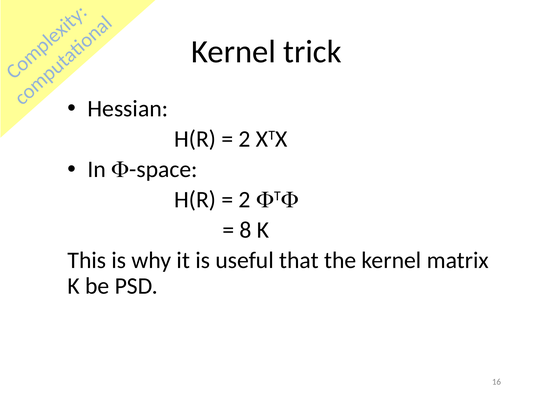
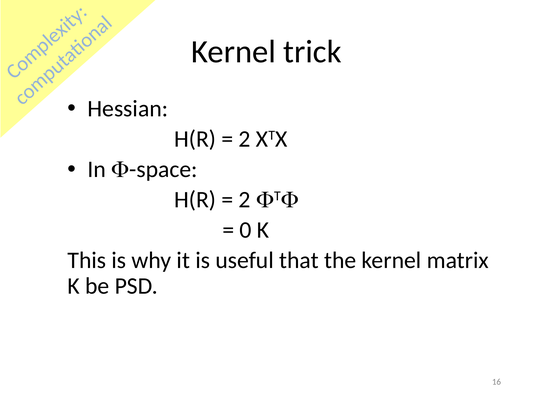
8: 8 -> 0
